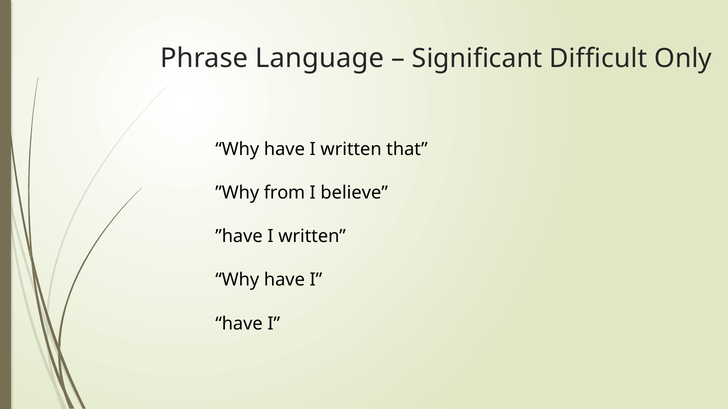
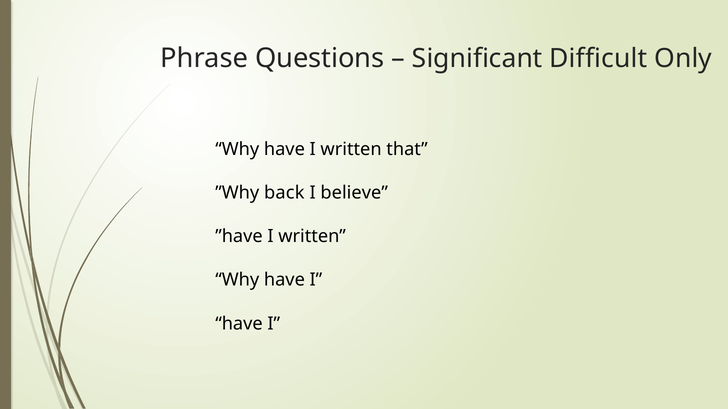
Language: Language -> Questions
from: from -> back
